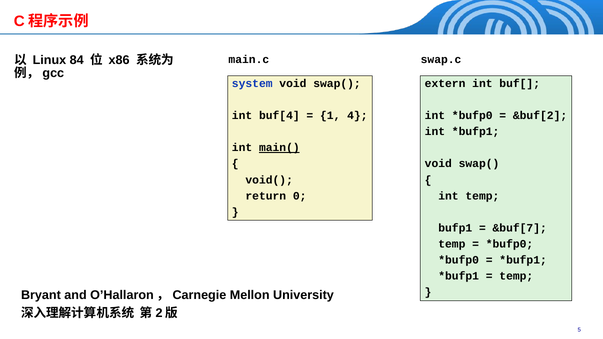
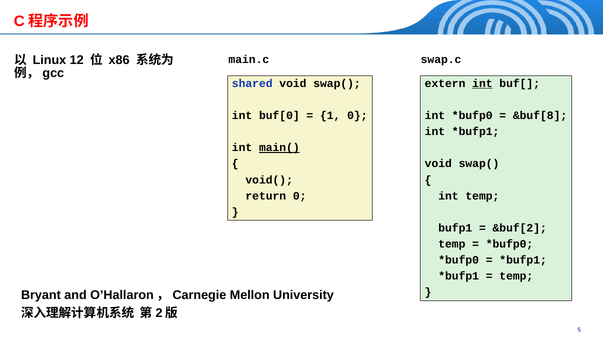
84: 84 -> 12
system: system -> shared
int at (482, 84) underline: none -> present
buf[4: buf[4 -> buf[0
1 4: 4 -> 0
&buf[2: &buf[2 -> &buf[8
&buf[7: &buf[7 -> &buf[2
